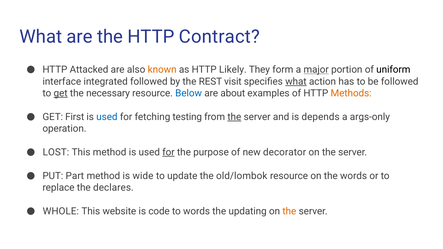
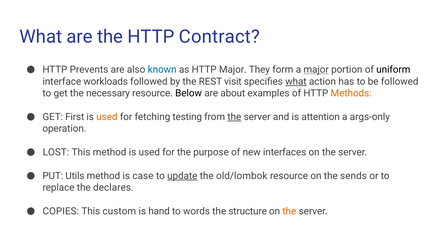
Attacked: Attacked -> Prevents
known colour: orange -> blue
HTTP Likely: Likely -> Major
integrated: integrated -> workloads
get at (61, 93) underline: present -> none
Below colour: blue -> black
used at (107, 117) colour: blue -> orange
depends: depends -> attention
for at (168, 152) underline: present -> none
decorator: decorator -> interfaces
Part: Part -> Utils
wide: wide -> case
update underline: none -> present
the words: words -> sends
WHOLE: WHOLE -> COPIES
website: website -> custom
code: code -> hand
updating: updating -> structure
